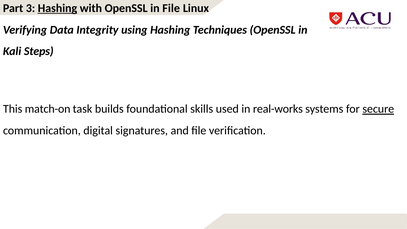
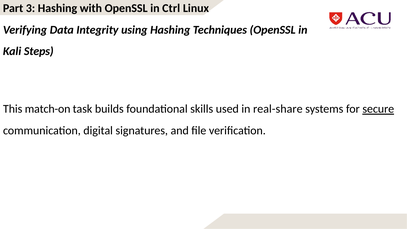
Hashing at (57, 8) underline: present -> none
in File: File -> Ctrl
real-works: real-works -> real-share
